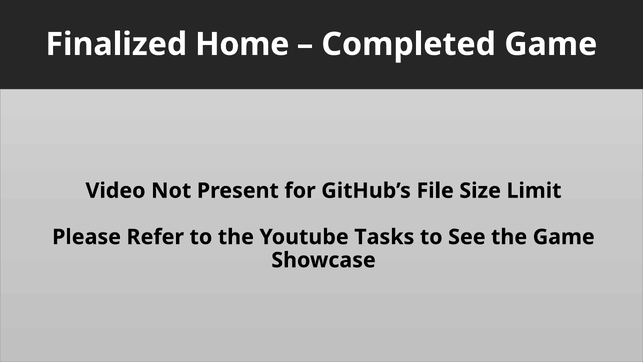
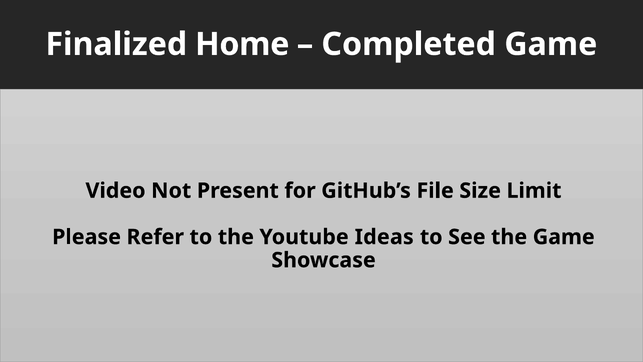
Tasks: Tasks -> Ideas
